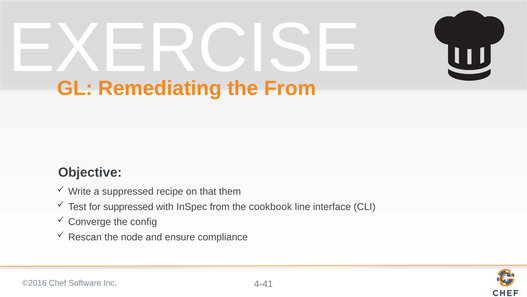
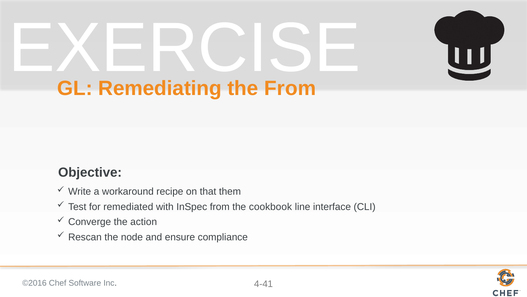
a suppressed: suppressed -> workaround
for suppressed: suppressed -> remediated
config: config -> action
